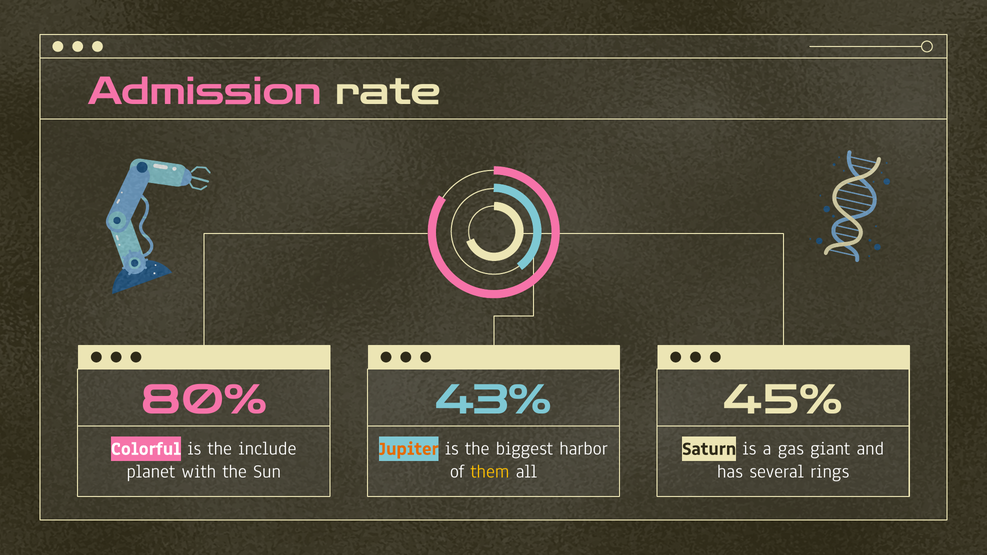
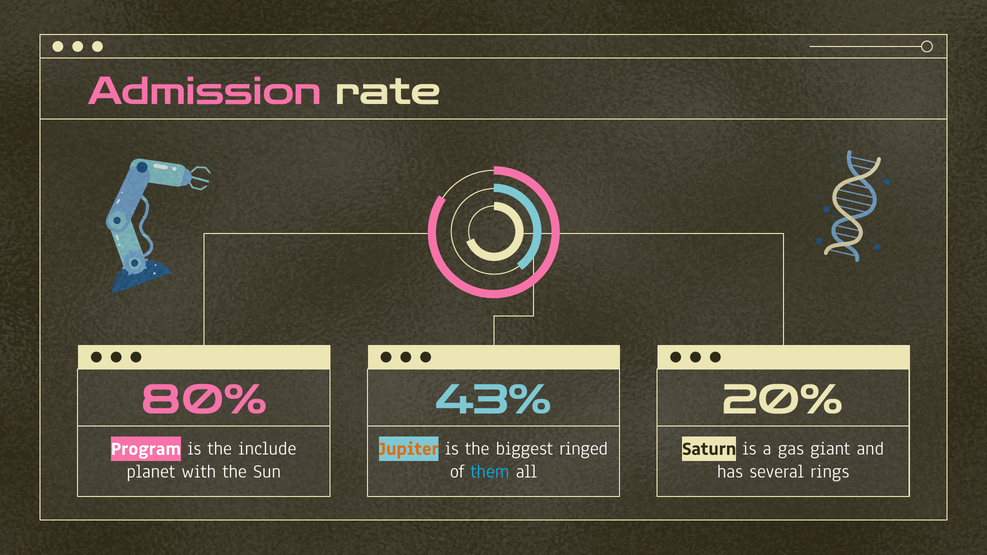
45%: 45% -> 20%
Colorful: Colorful -> Program
harbor: harbor -> ringed
them colour: yellow -> light blue
